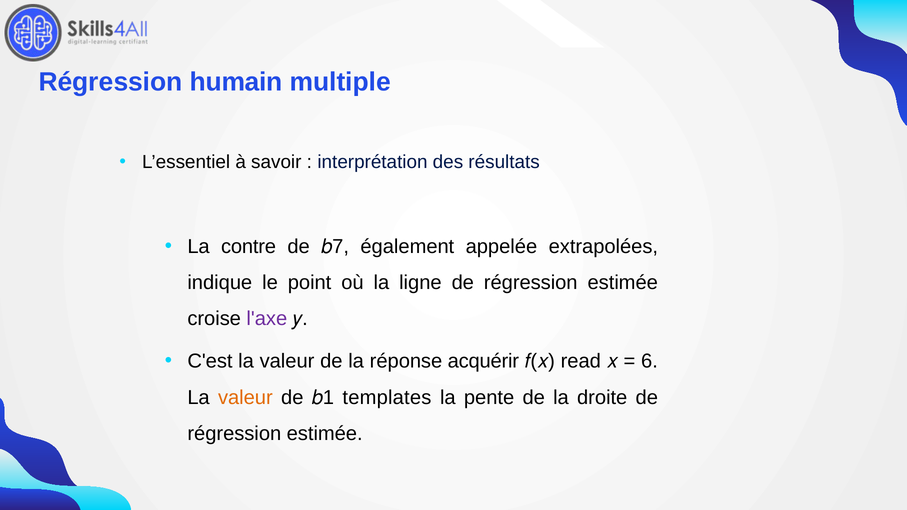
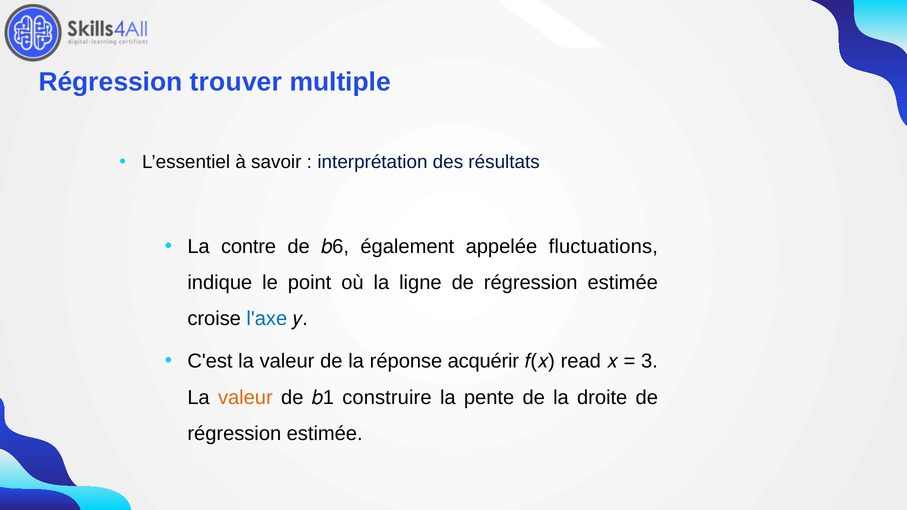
humain: humain -> trouver
7: 7 -> 6
extrapolées: extrapolées -> fluctuations
l'axe colour: purple -> blue
6: 6 -> 3
templates: templates -> construire
